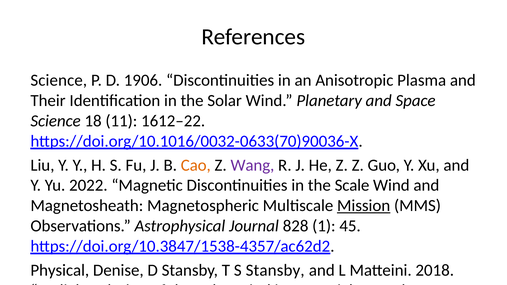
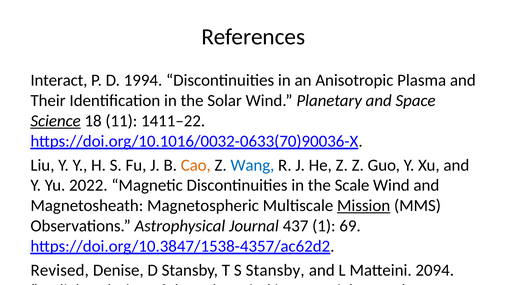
Science at (59, 80): Science -> Interact
1906: 1906 -> 1994
Science at (56, 121) underline: none -> present
1612–22: 1612–22 -> 1411–22
Wang colour: purple -> blue
828: 828 -> 437
45: 45 -> 69
Physical at (60, 270): Physical -> Revised
2018: 2018 -> 2094
